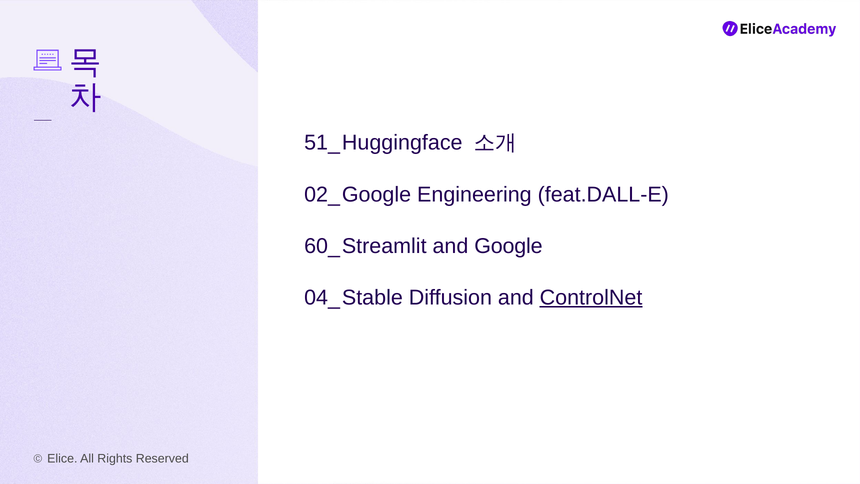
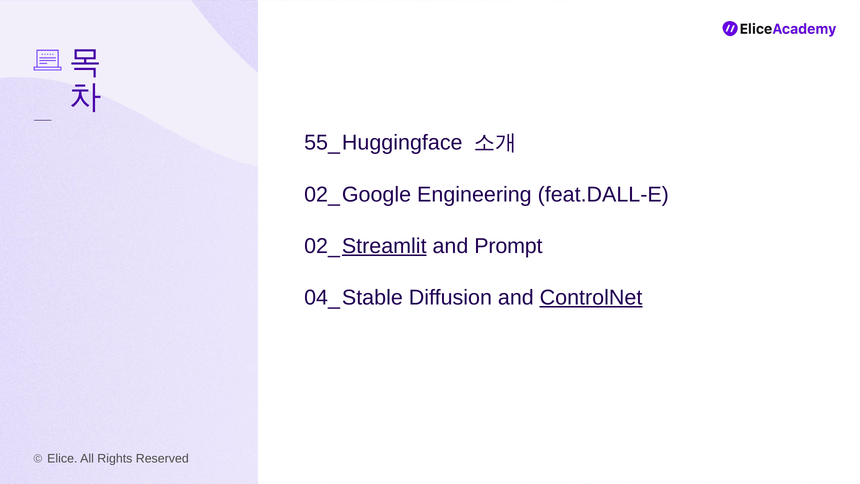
51_: 51_ -> 55_
60_ at (322, 246): 60_ -> 02_
Streamlit underline: none -> present
and Google: Google -> Prompt
